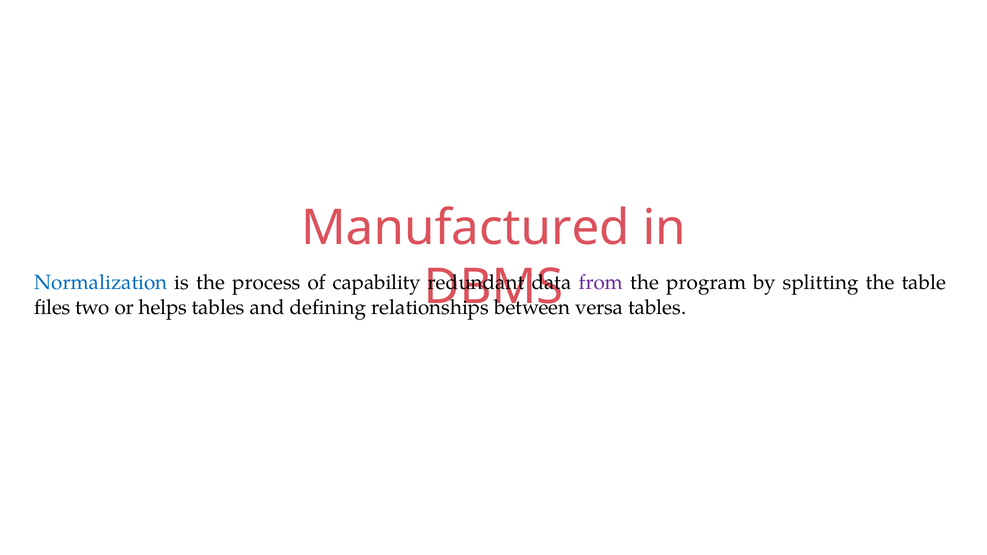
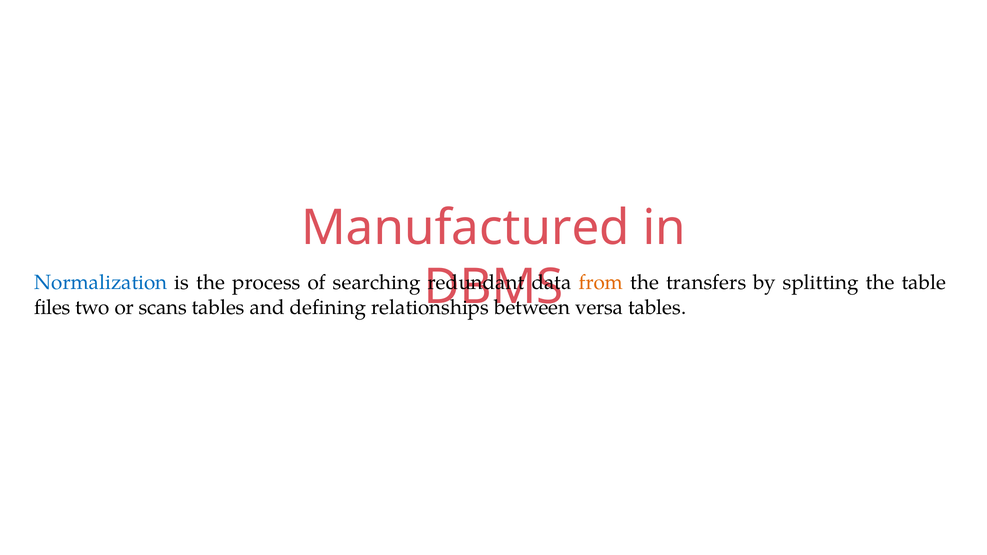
capability: capability -> searching
from colour: purple -> orange
program: program -> transfers
helps: helps -> scans
